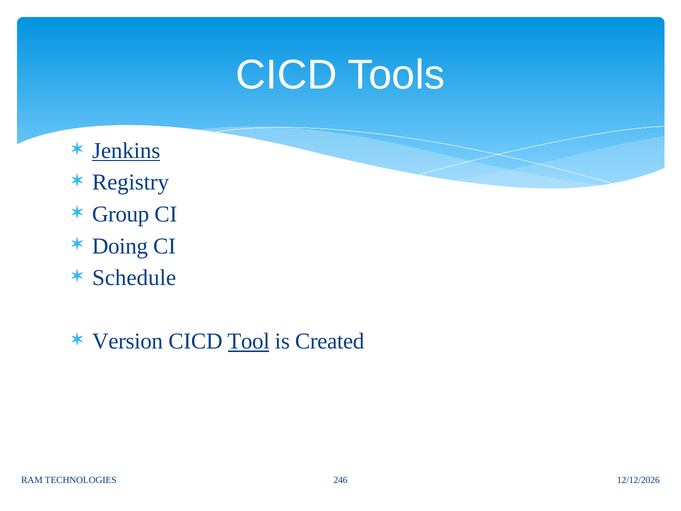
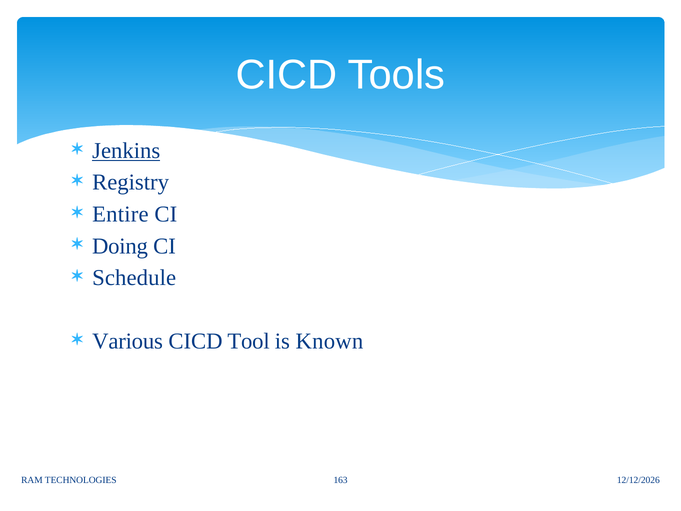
Group: Group -> Entire
Version: Version -> Various
Tool underline: present -> none
Created: Created -> Known
246: 246 -> 163
